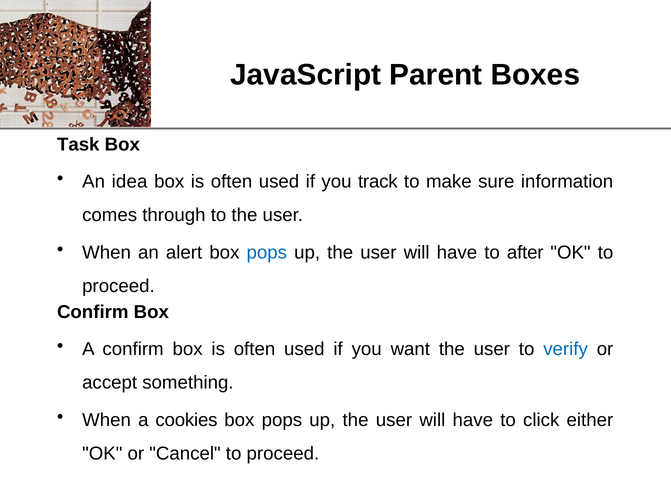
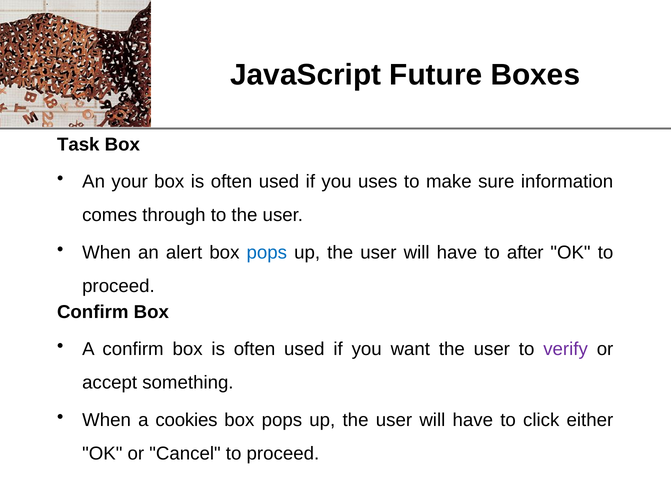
Parent: Parent -> Future
idea: idea -> your
track: track -> uses
verify colour: blue -> purple
